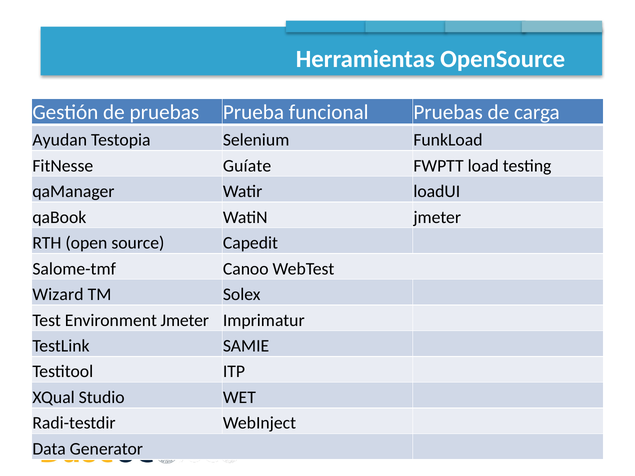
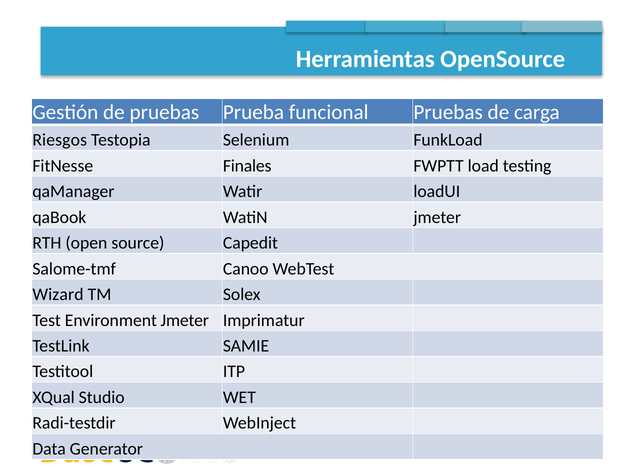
Ayudan: Ayudan -> Riesgos
Guíate: Guíate -> Finales
